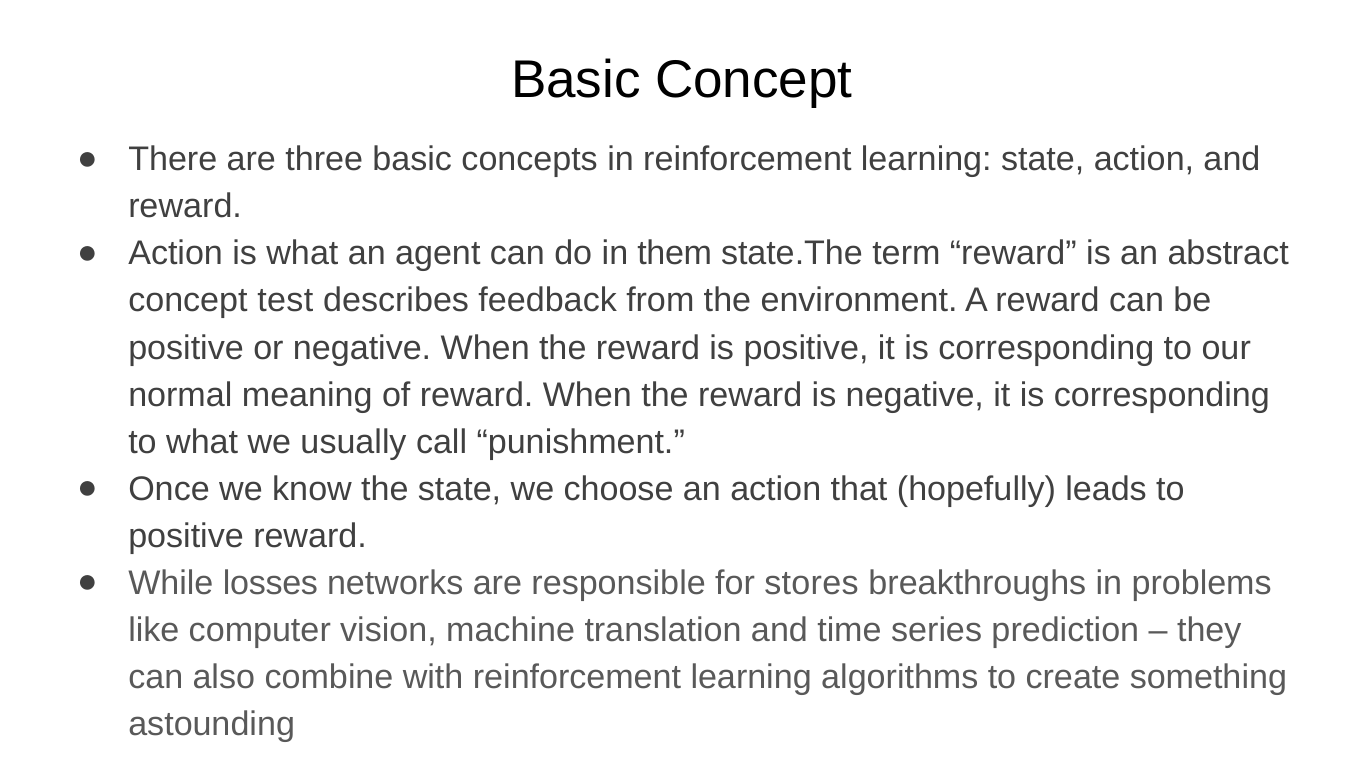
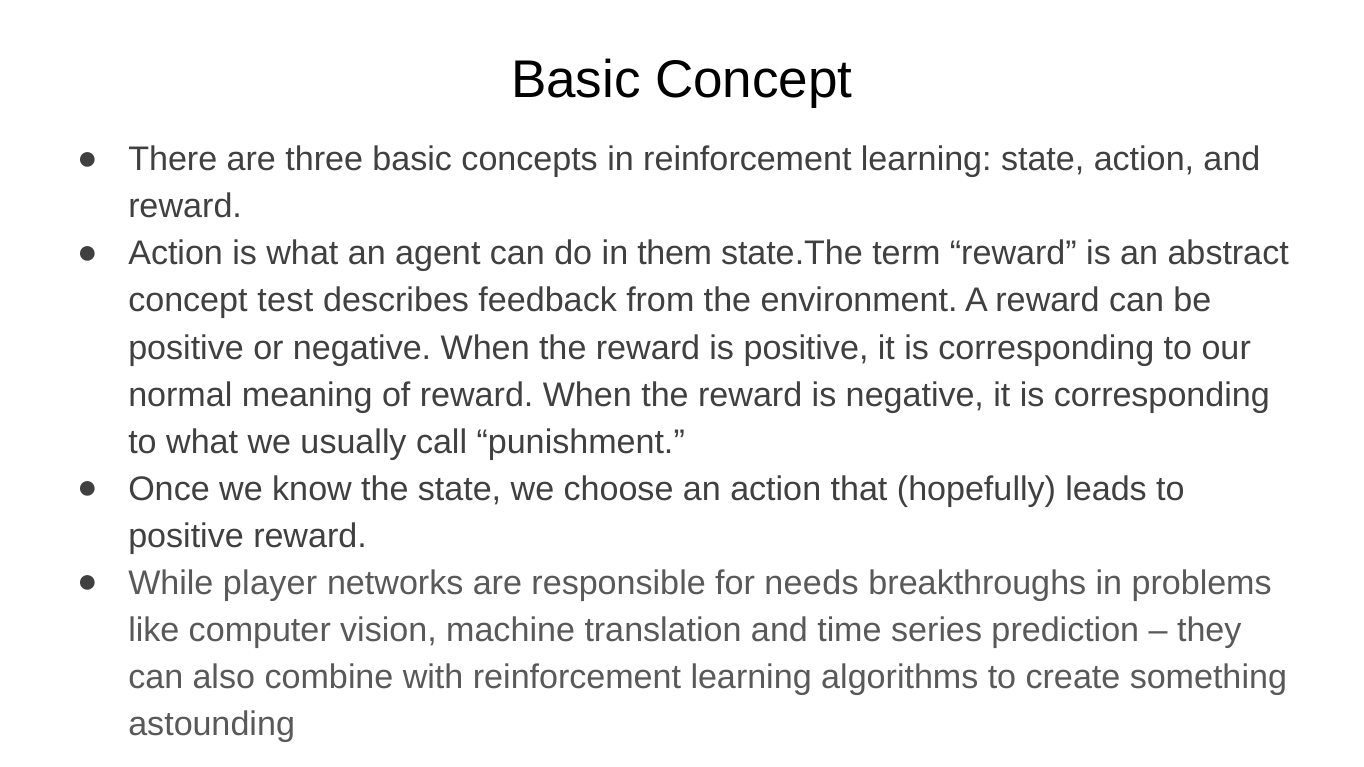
losses: losses -> player
stores: stores -> needs
